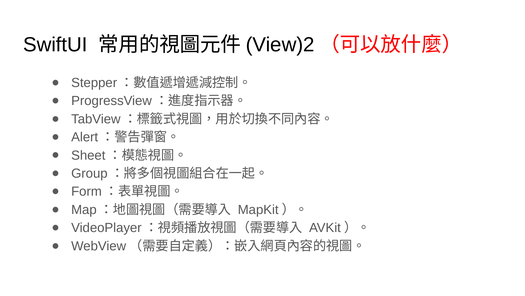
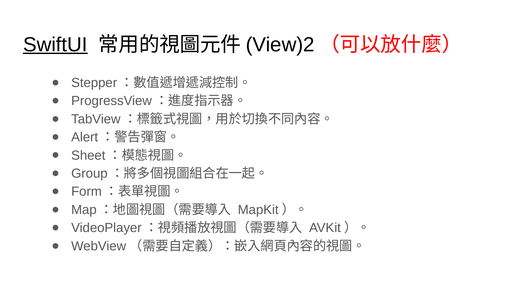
SwiftUI underline: none -> present
